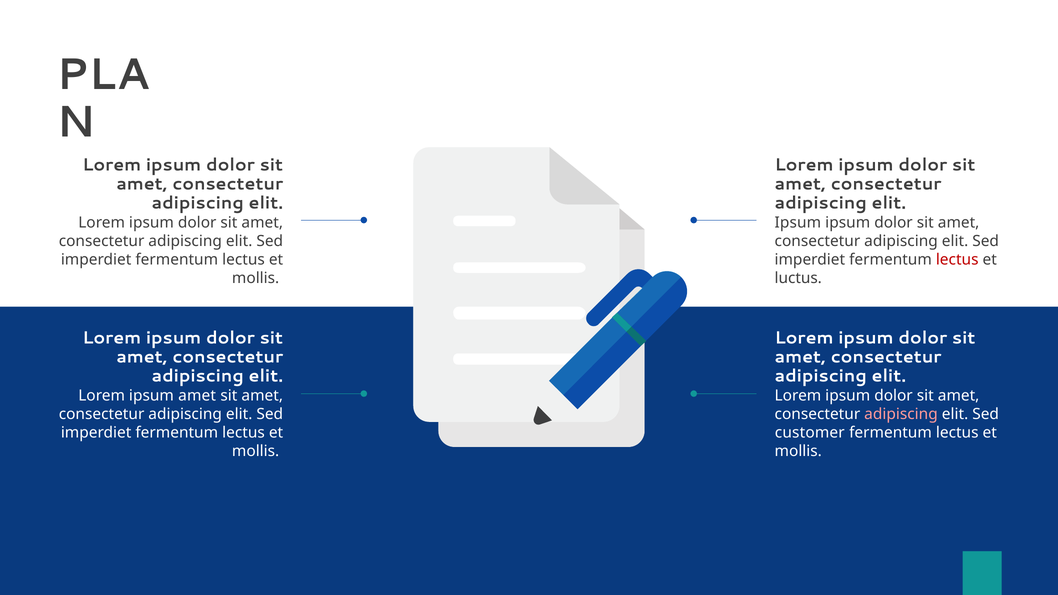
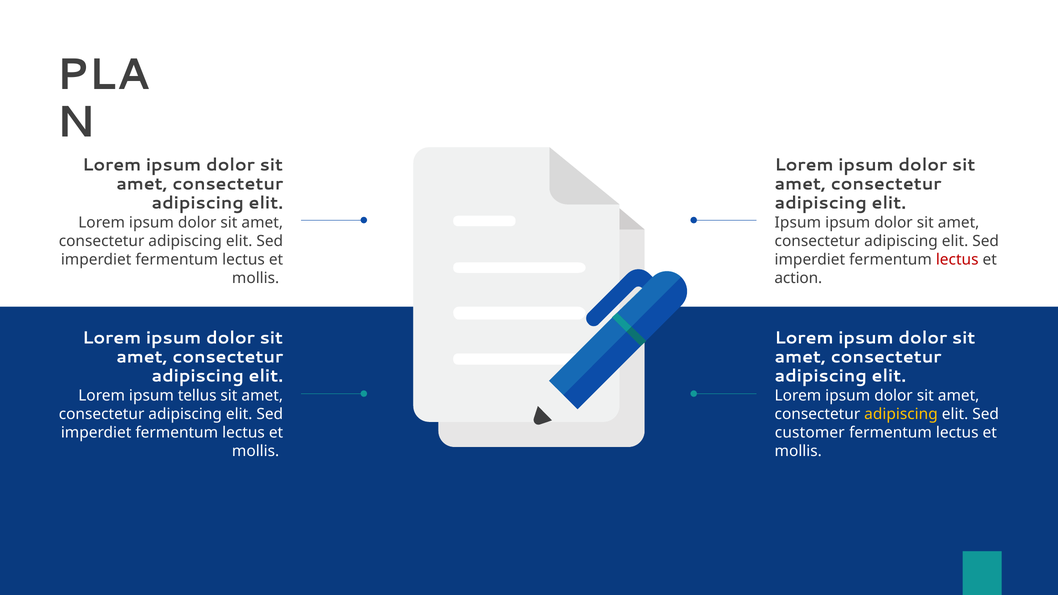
luctus: luctus -> action
ipsum amet: amet -> tellus
adipiscing at (901, 414) colour: pink -> yellow
